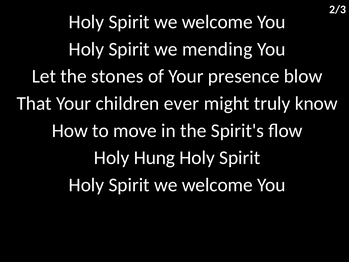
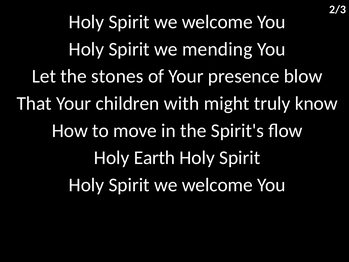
ever: ever -> with
Hung: Hung -> Earth
